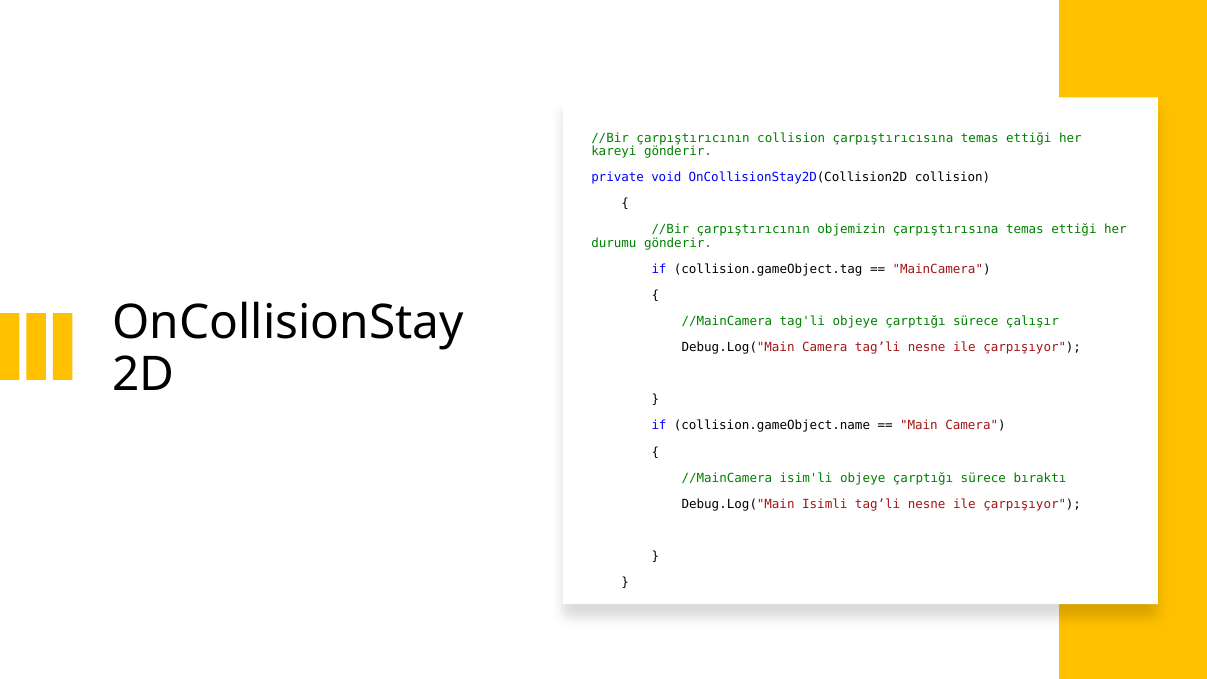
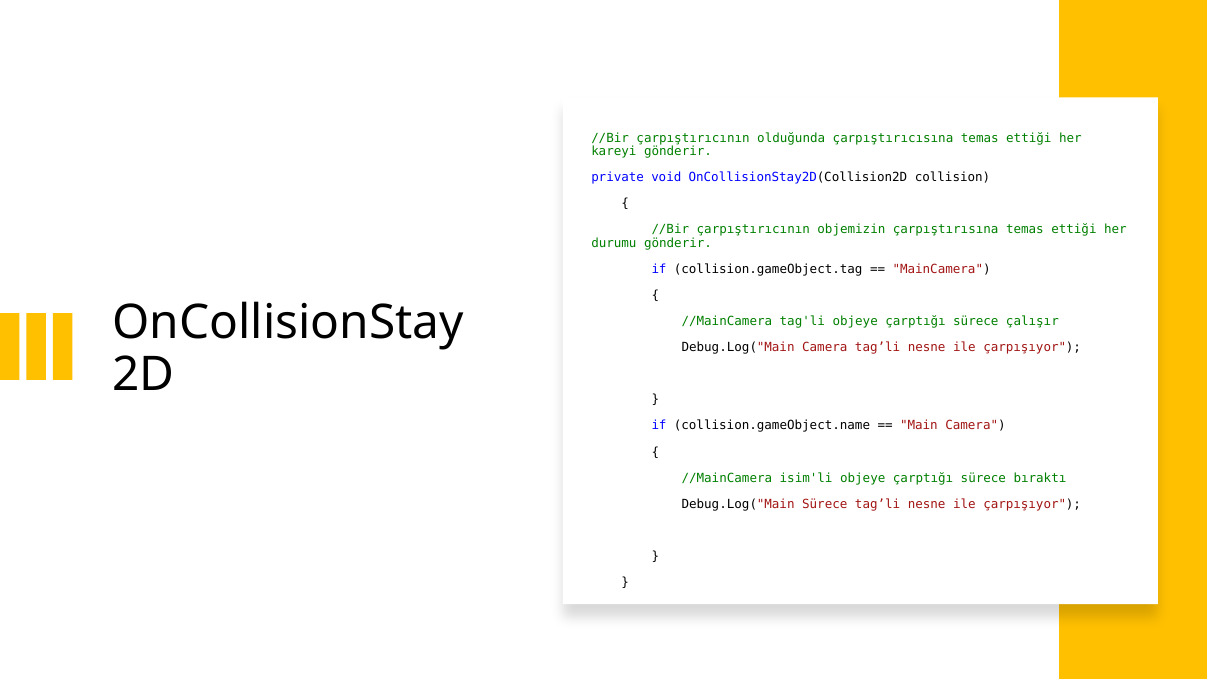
çarpıştırıcının collision: collision -> olduğunda
Debug.Log("Main Isimli: Isimli -> Sürece
